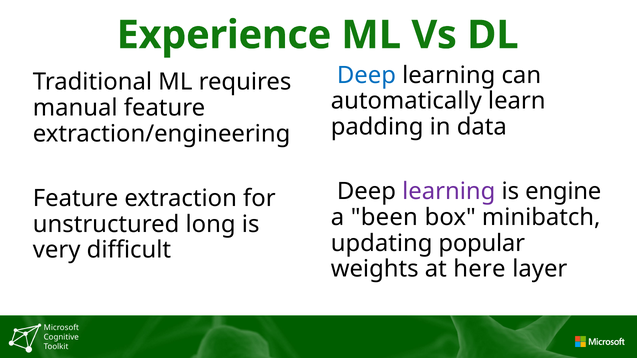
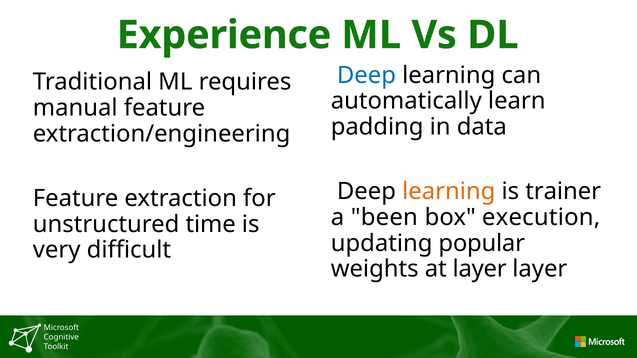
learning at (449, 192) colour: purple -> orange
engine: engine -> trainer
minibatch: minibatch -> execution
long: long -> time
at here: here -> layer
